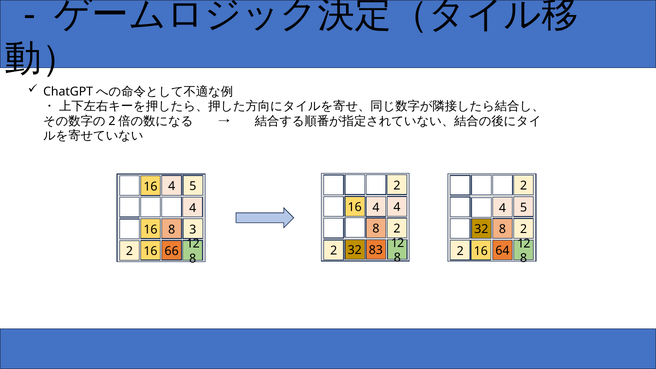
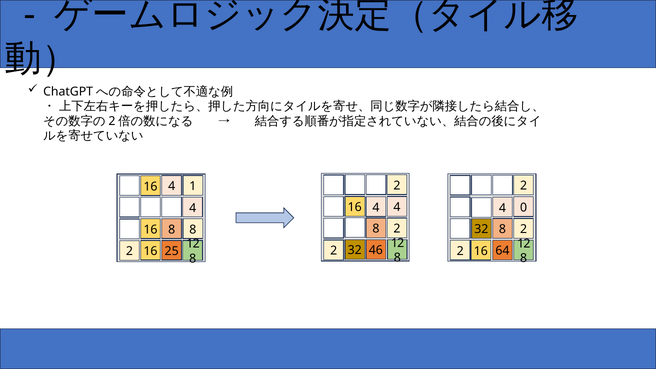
4 5: 5 -> 1
16 5: 5 -> 0
8 3: 3 -> 8
83: 83 -> 46
66: 66 -> 25
